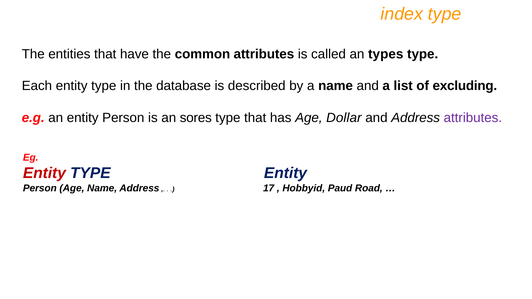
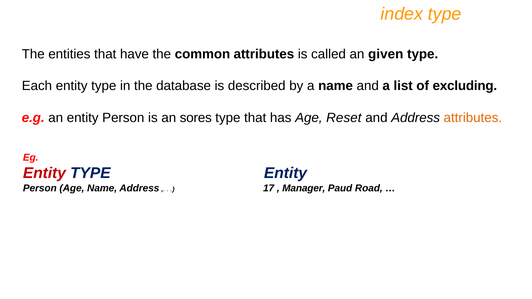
types: types -> given
Dollar: Dollar -> Reset
attributes at (473, 118) colour: purple -> orange
Hobbyid: Hobbyid -> Manager
